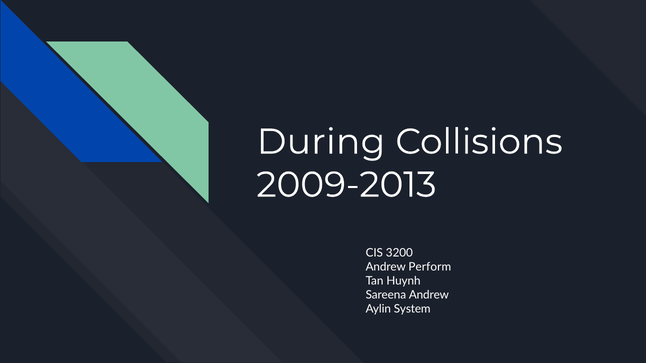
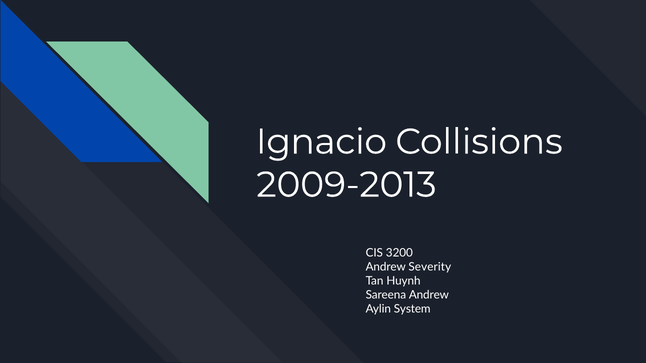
During: During -> Ignacio
Perform: Perform -> Severity
